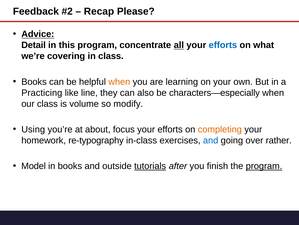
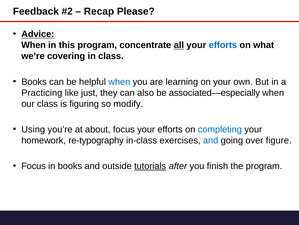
Detail at (34, 45): Detail -> When
when at (119, 82) colour: orange -> blue
line: line -> just
characters—especially: characters—especially -> associated—especially
volume: volume -> figuring
completing colour: orange -> blue
rather: rather -> figure
Model at (34, 166): Model -> Focus
program at (264, 166) underline: present -> none
